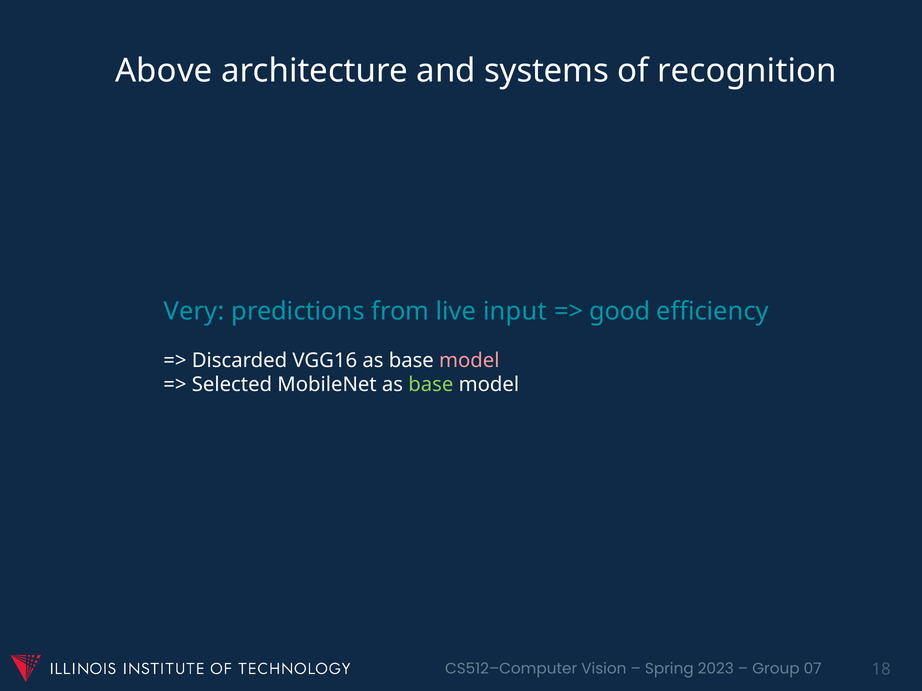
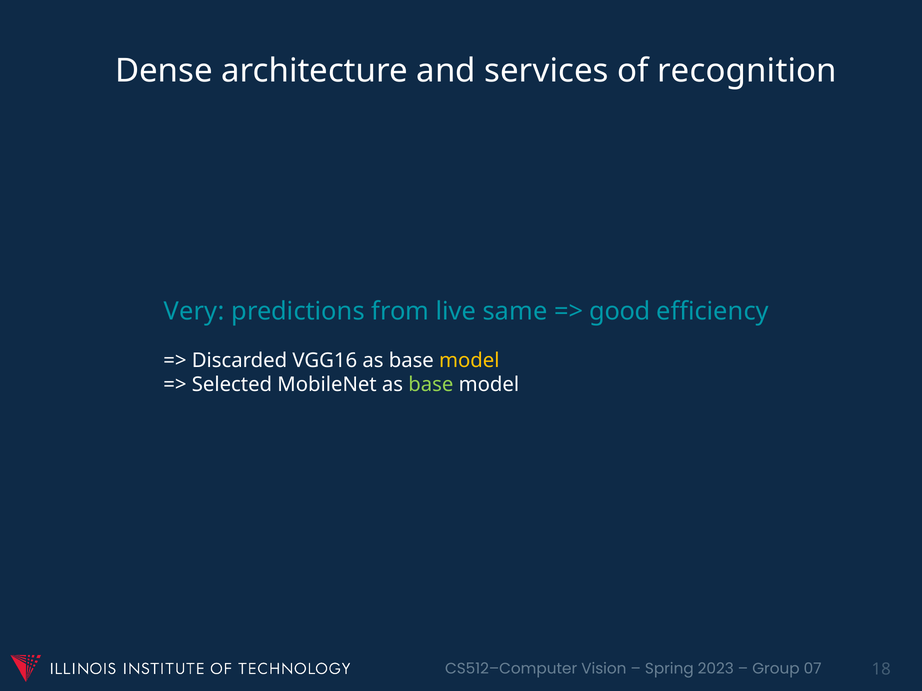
Above: Above -> Dense
systems: systems -> services
input: input -> same
model at (469, 361) colour: pink -> yellow
